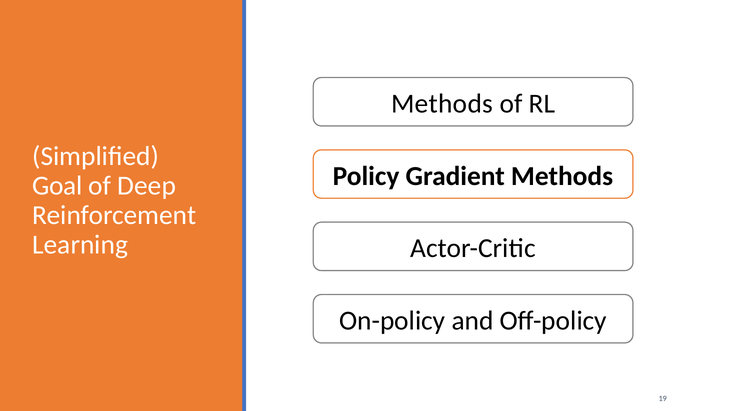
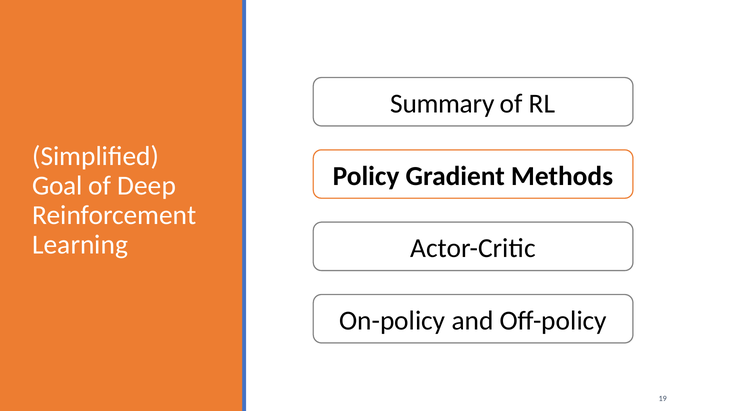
Methods at (442, 104): Methods -> Summary
